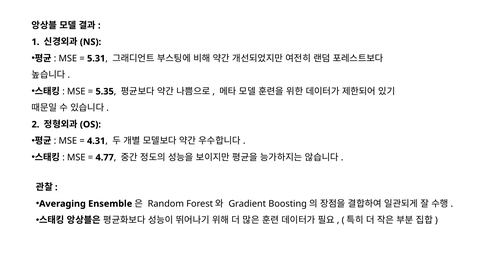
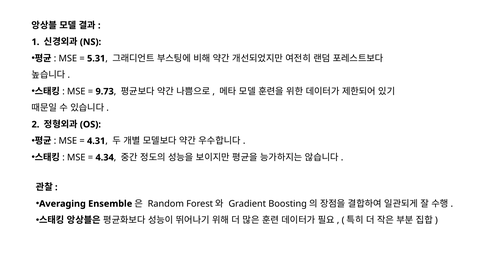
5.35: 5.35 -> 9.73
4.77: 4.77 -> 4.34
